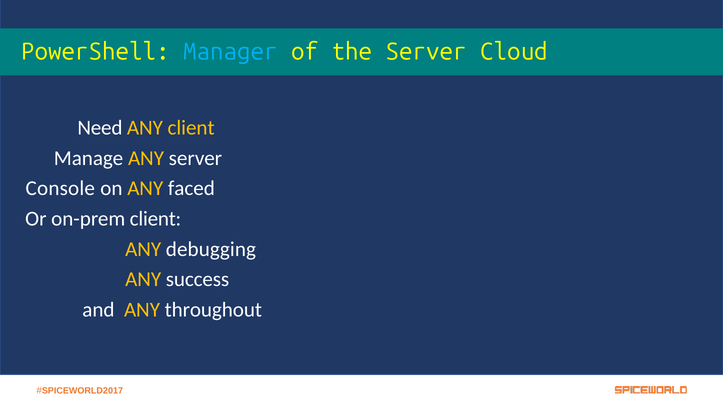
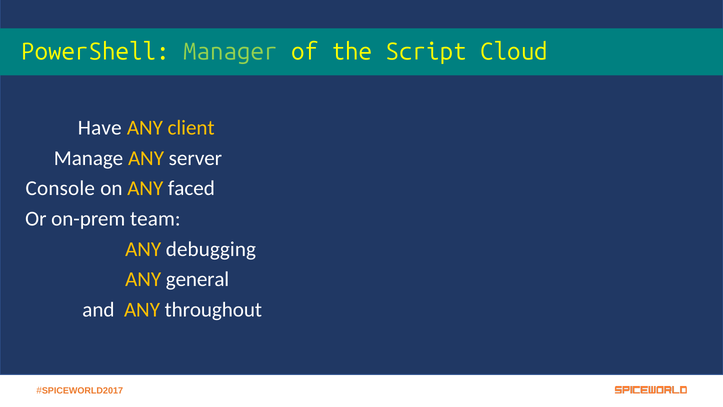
Manager colour: light blue -> light green
the Server: Server -> Script
Need: Need -> Have
on-prem client: client -> team
success: success -> general
